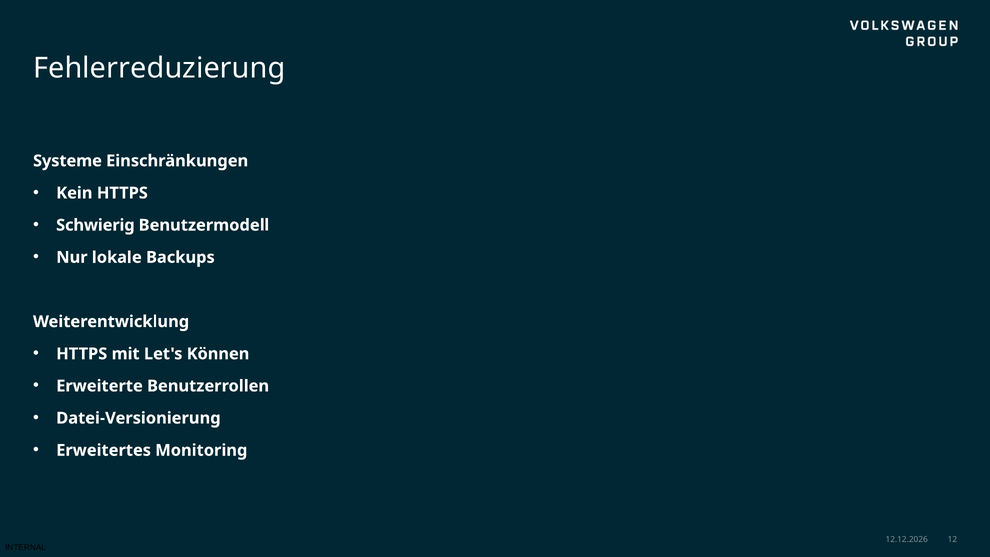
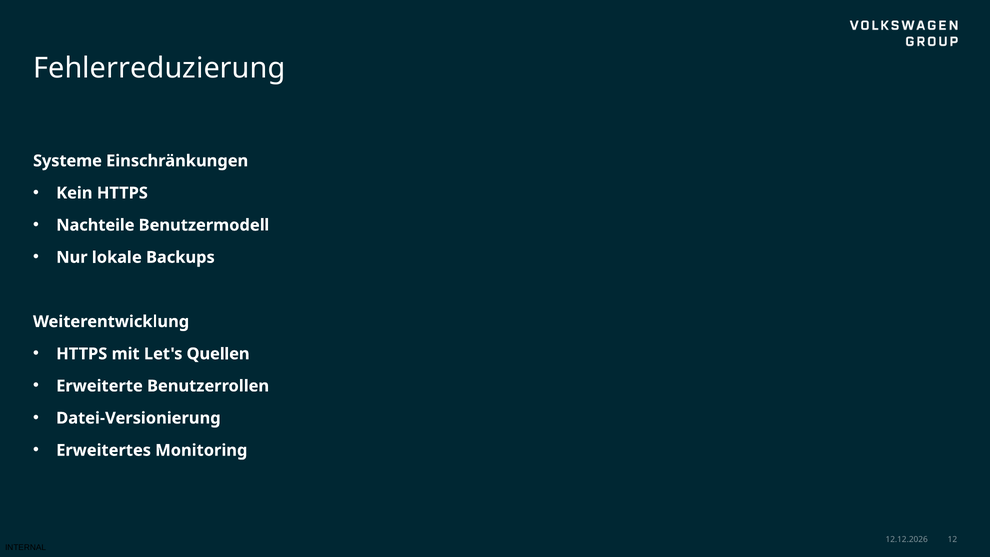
Schwierig: Schwierig -> Nachteile
Können: Können -> Quellen
